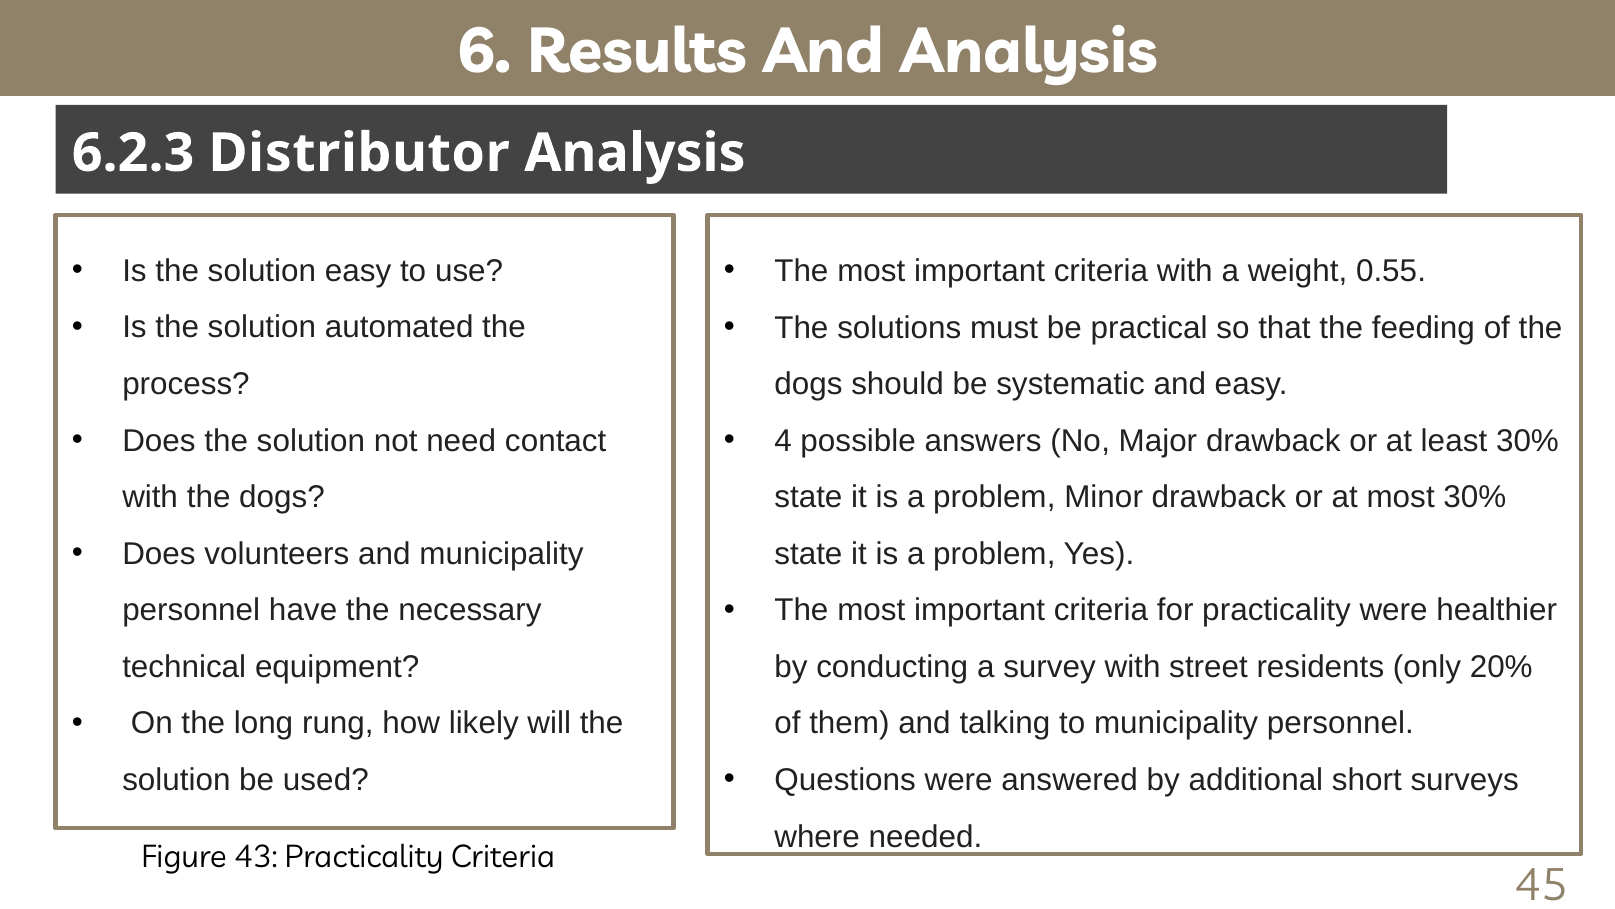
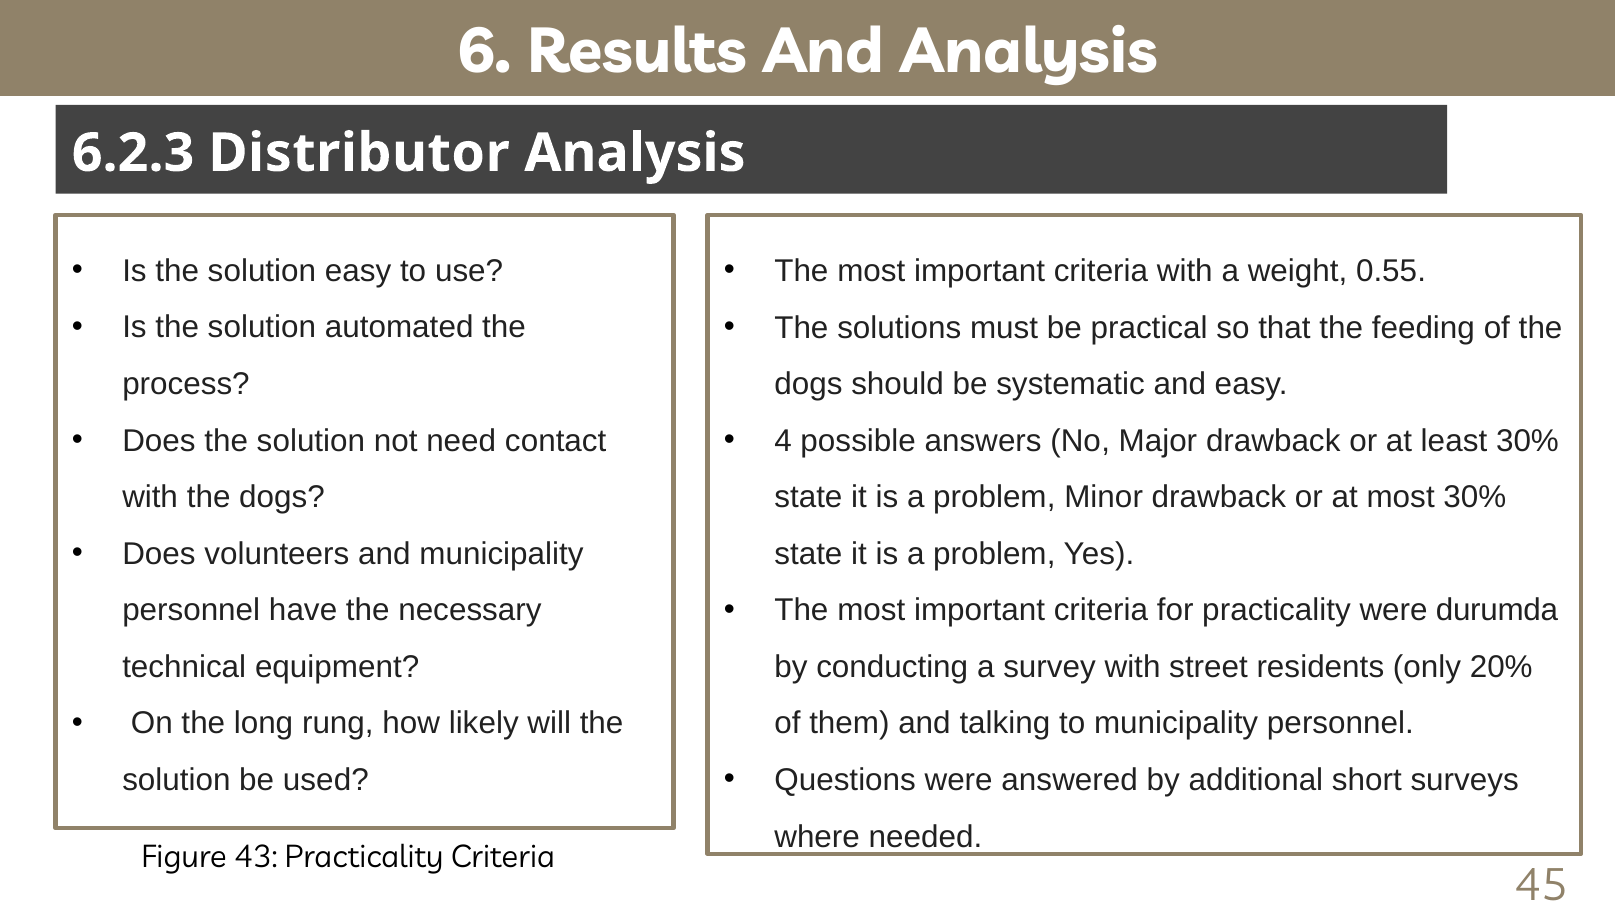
healthier: healthier -> durumda
